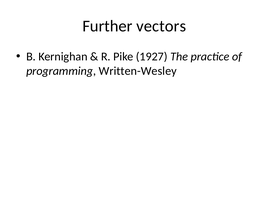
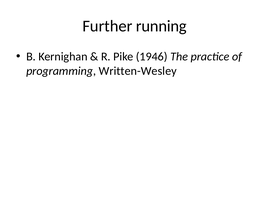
vectors: vectors -> running
1927: 1927 -> 1946
